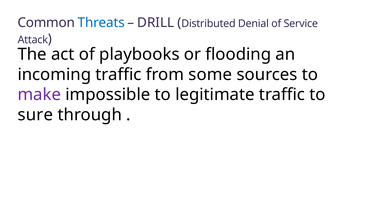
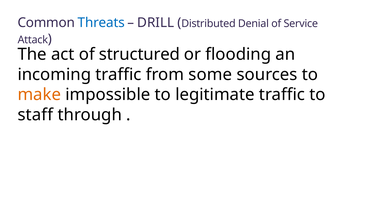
playbooks: playbooks -> structured
make colour: purple -> orange
sure: sure -> staff
